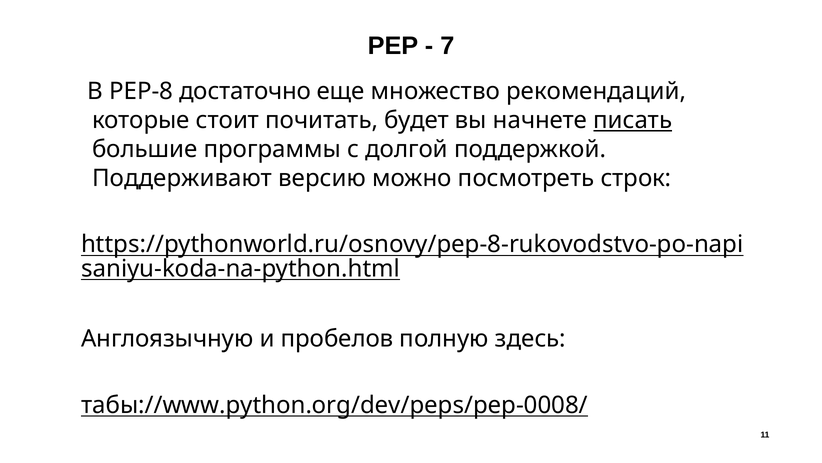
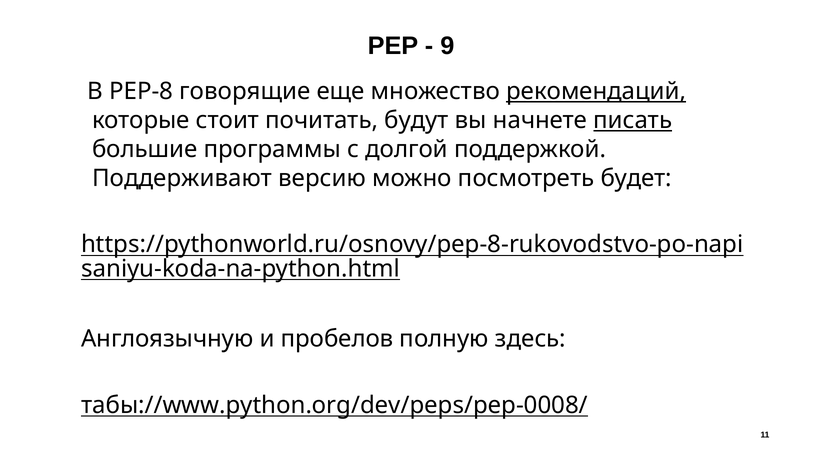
7: 7 -> 9
достаточно: достаточно -> говорящие
рекомендаций underline: none -> present
будет: будет -> будут
строк: строк -> будет
